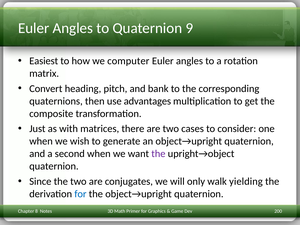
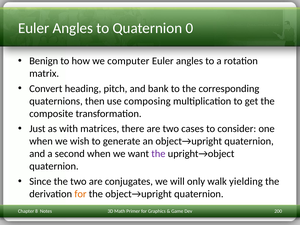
9: 9 -> 0
Easiest: Easiest -> Benign
advantages: advantages -> composing
for at (80, 194) colour: blue -> orange
